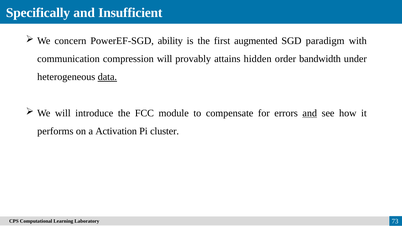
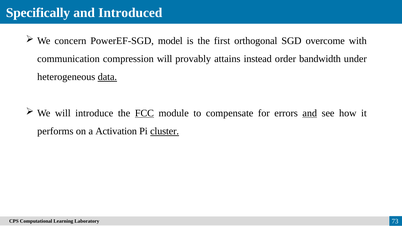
Insufficient: Insufficient -> Introduced
ability: ability -> model
augmented: augmented -> orthogonal
paradigm: paradigm -> overcome
hidden: hidden -> instead
FCC underline: none -> present
cluster underline: none -> present
